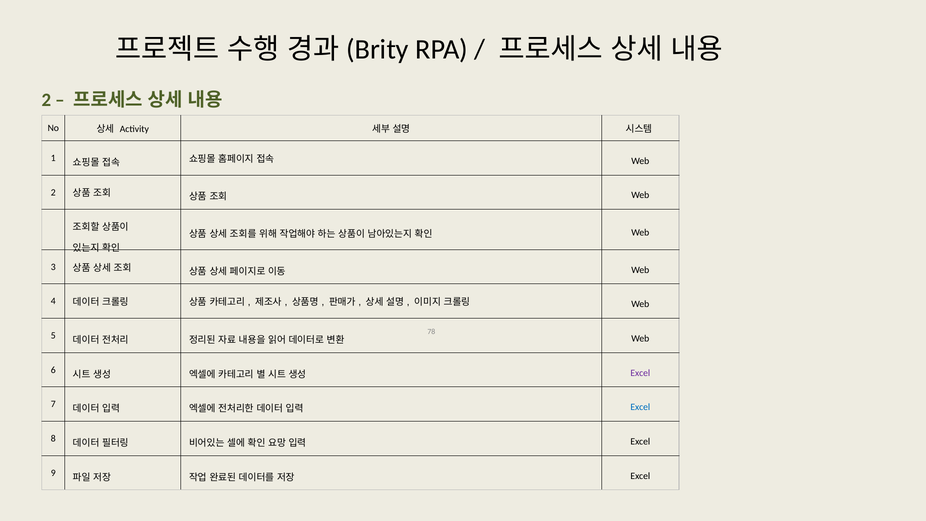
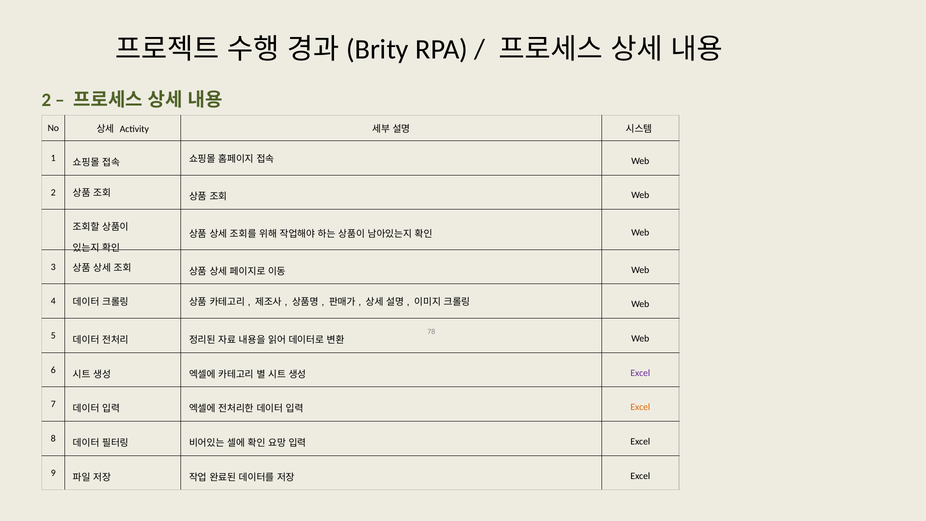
Excel at (640, 407) colour: blue -> orange
